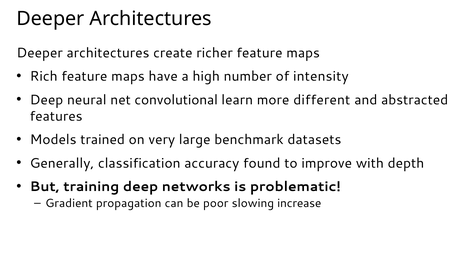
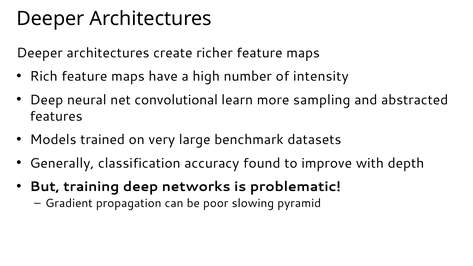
different: different -> sampling
increase: increase -> pyramid
